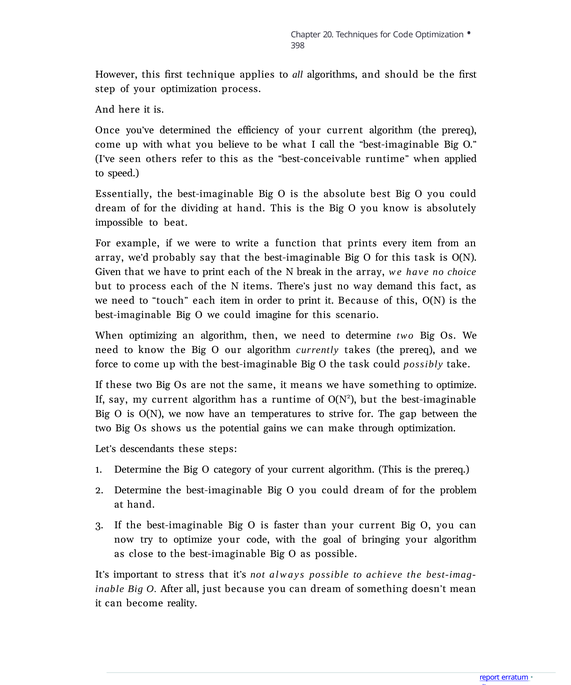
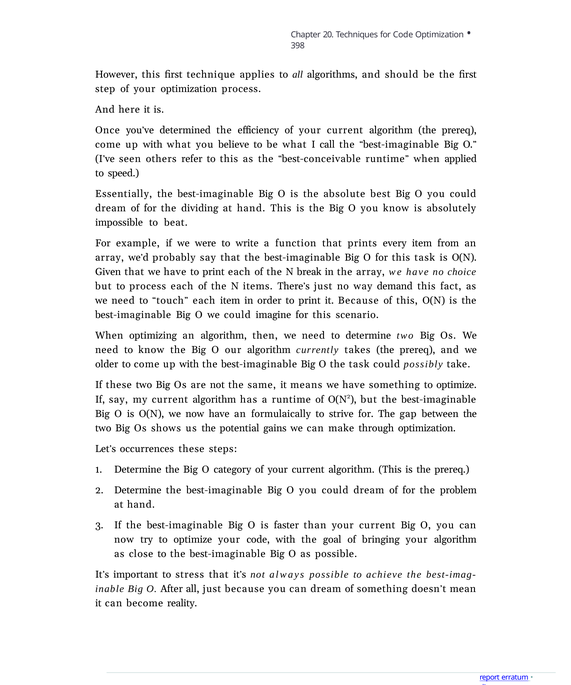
force: force -> older
temperatures: temperatures -> formulaically
descendants: descendants -> occurrences
